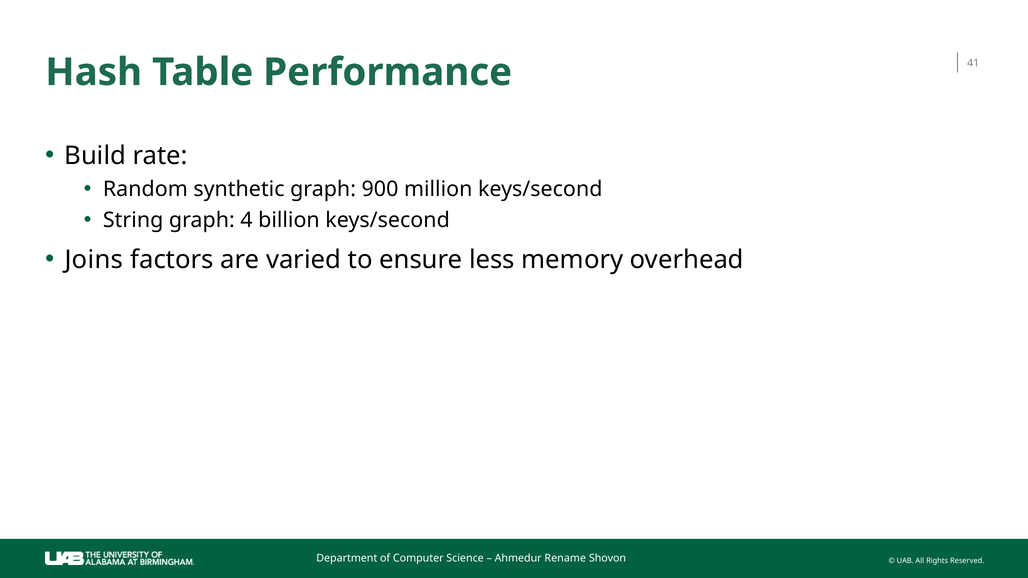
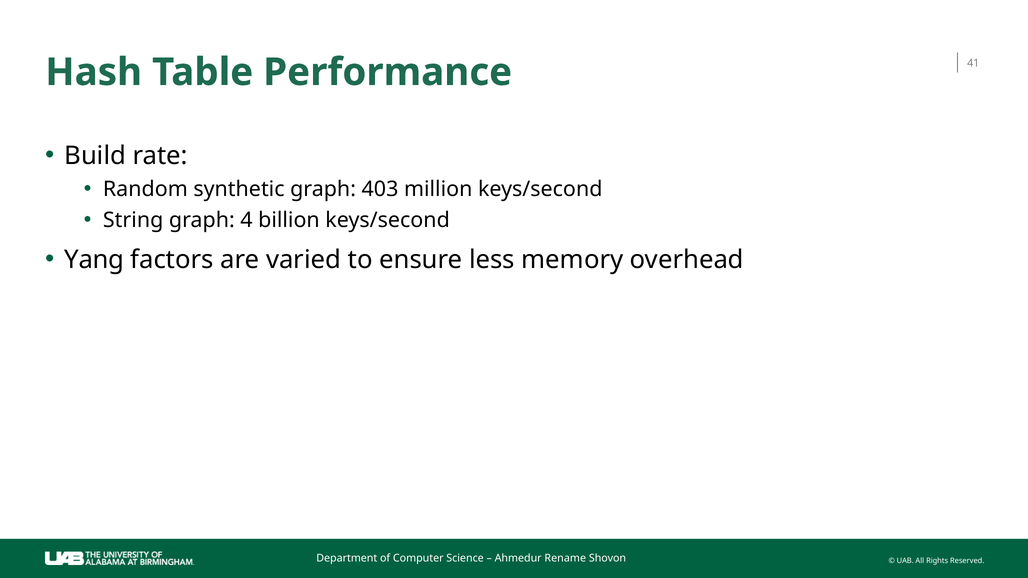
900: 900 -> 403
Joins: Joins -> Yang
